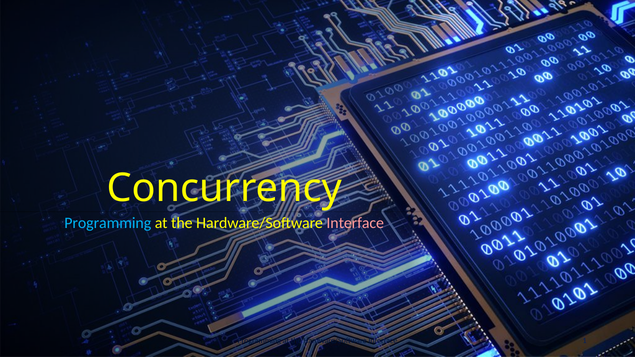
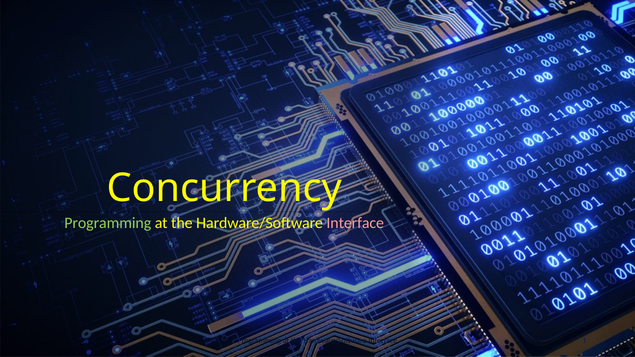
Programming at (108, 223) colour: light blue -> light green
